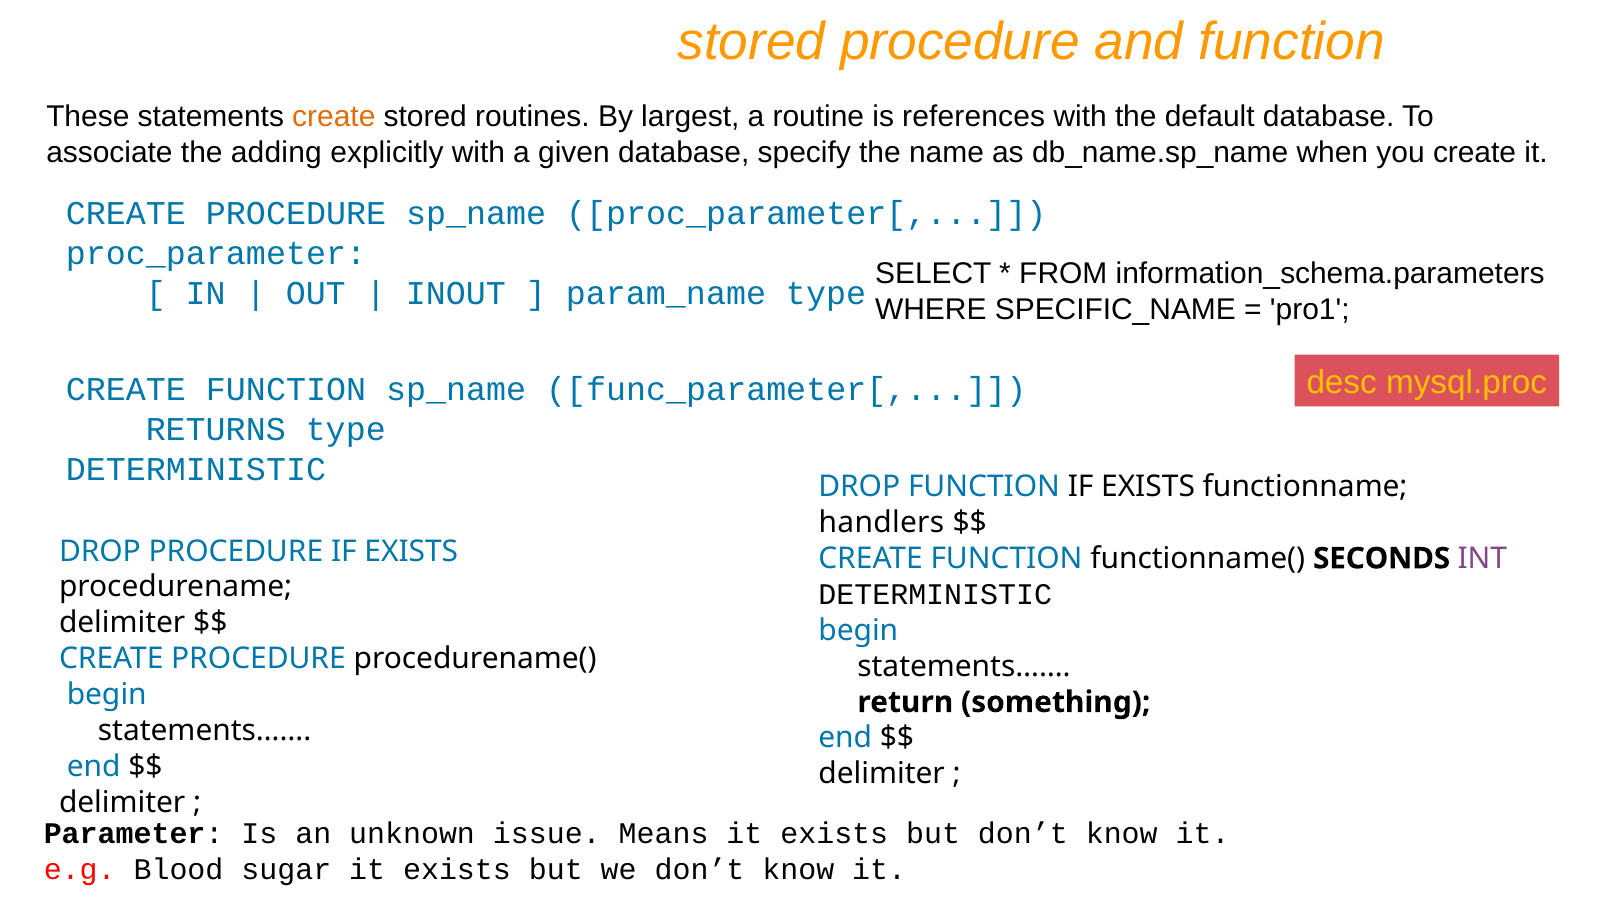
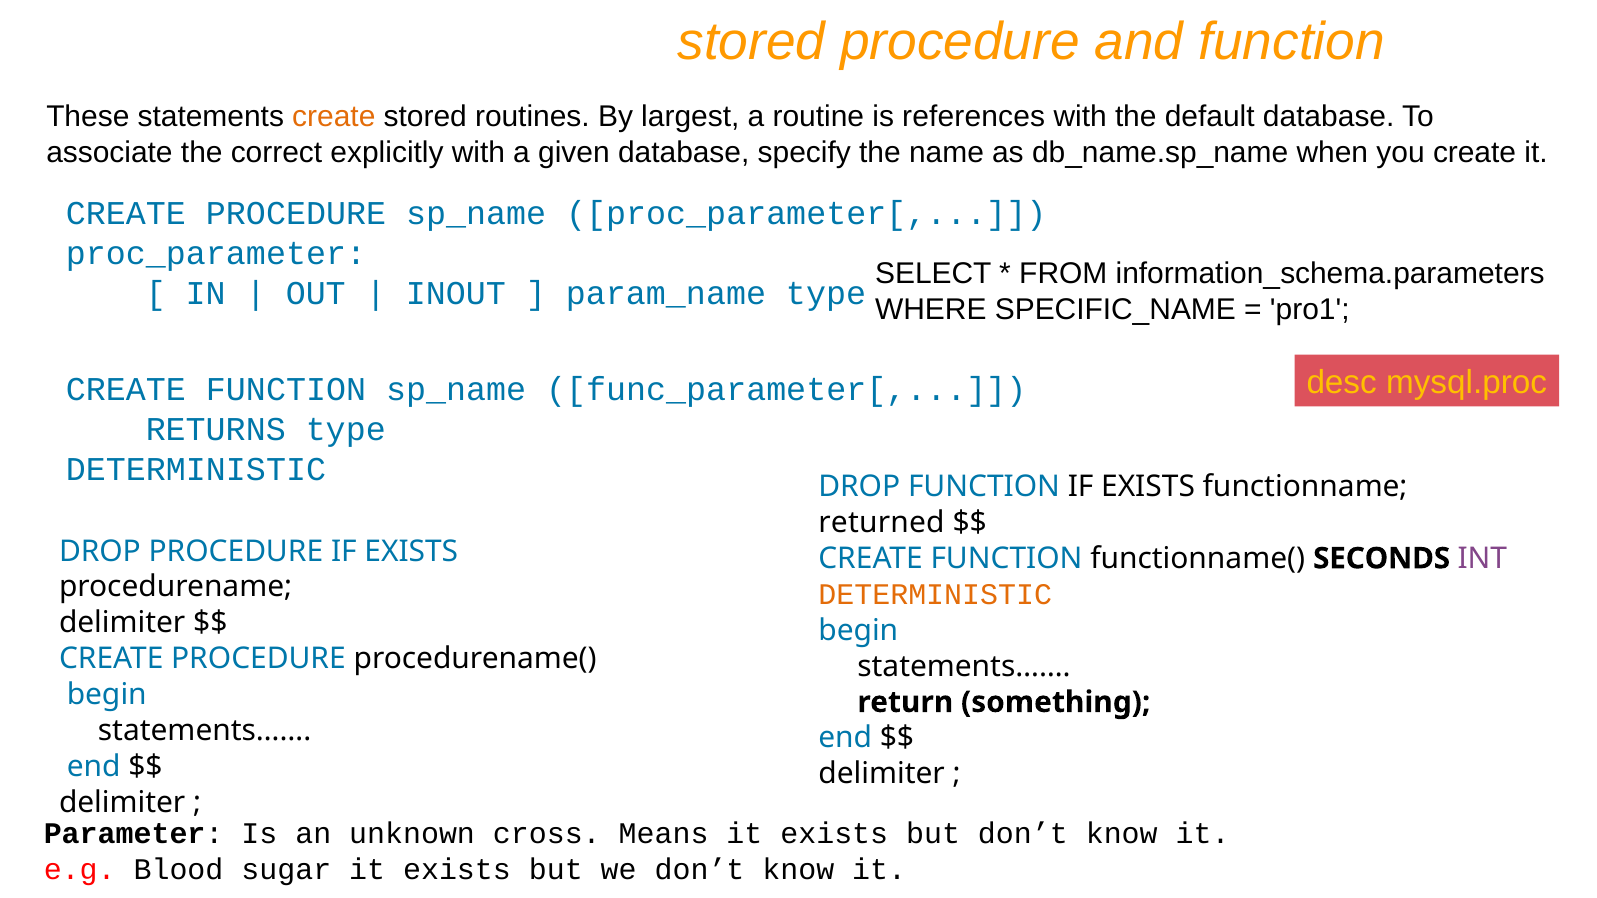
adding: adding -> correct
handlers: handlers -> returned
DETERMINISTIC at (935, 595) colour: black -> orange
issue: issue -> cross
